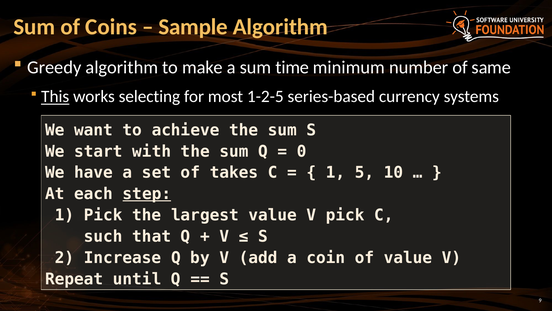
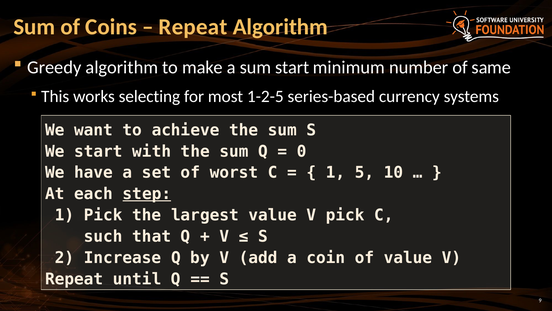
Sample at (193, 27): Sample -> Repeat
sum time: time -> start
This underline: present -> none
takes: takes -> worst
